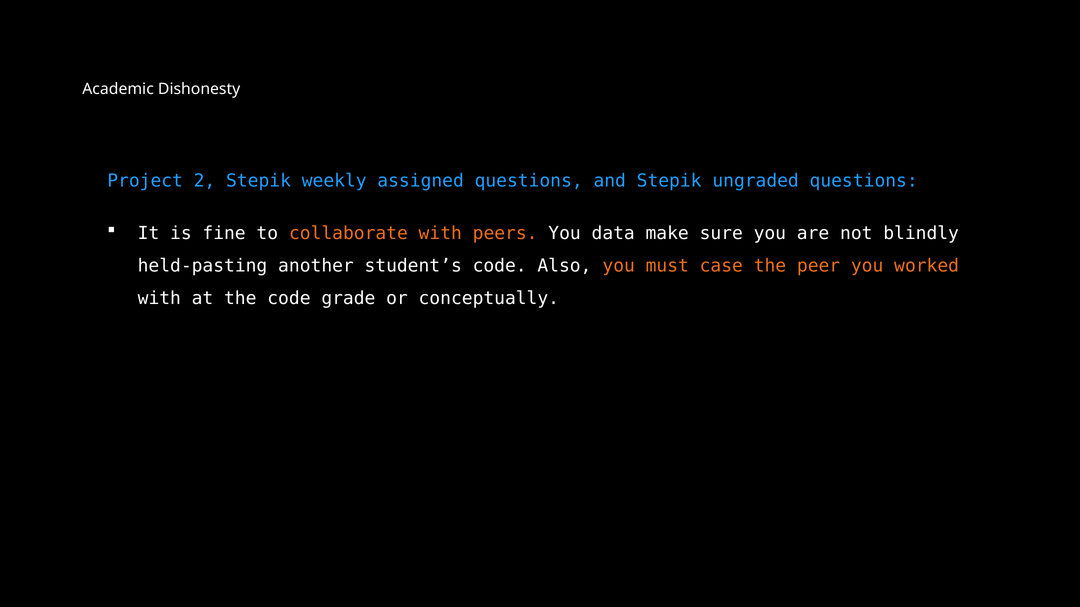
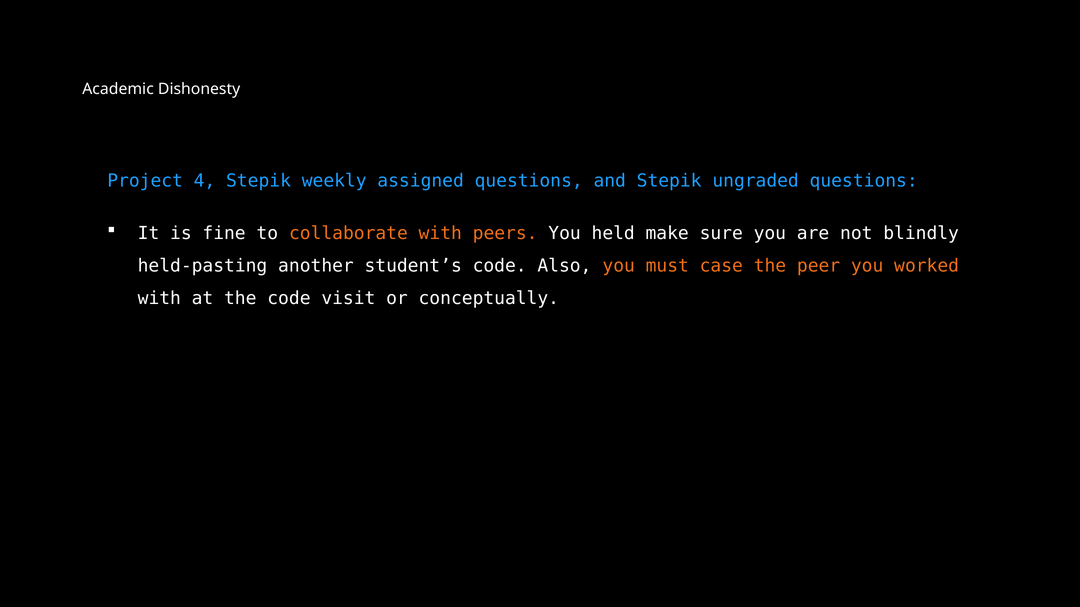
2: 2 -> 4
data: data -> held
grade: grade -> visit
